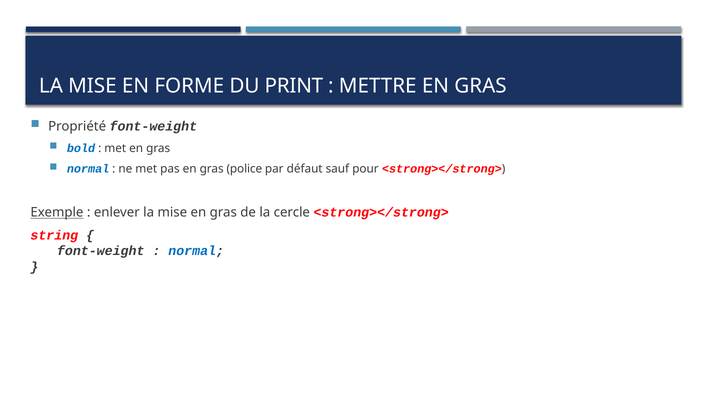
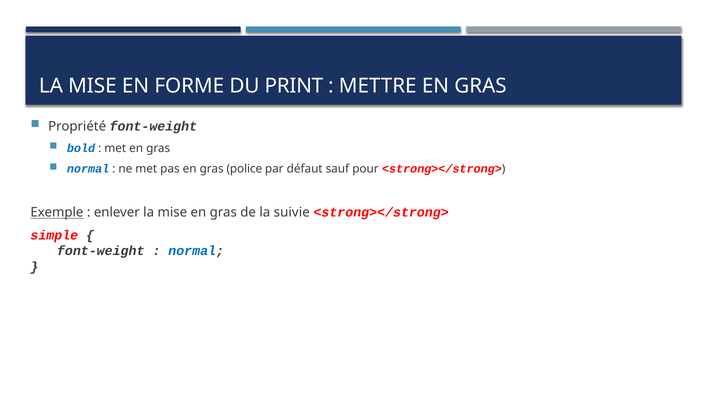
cercle: cercle -> suivie
string: string -> simple
